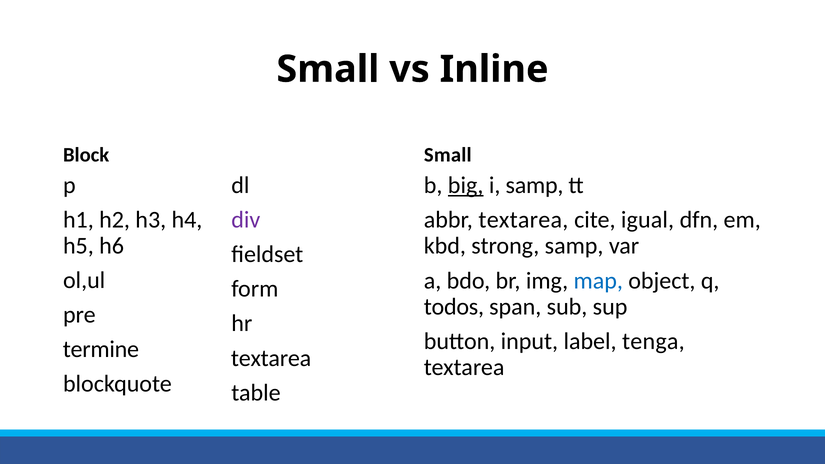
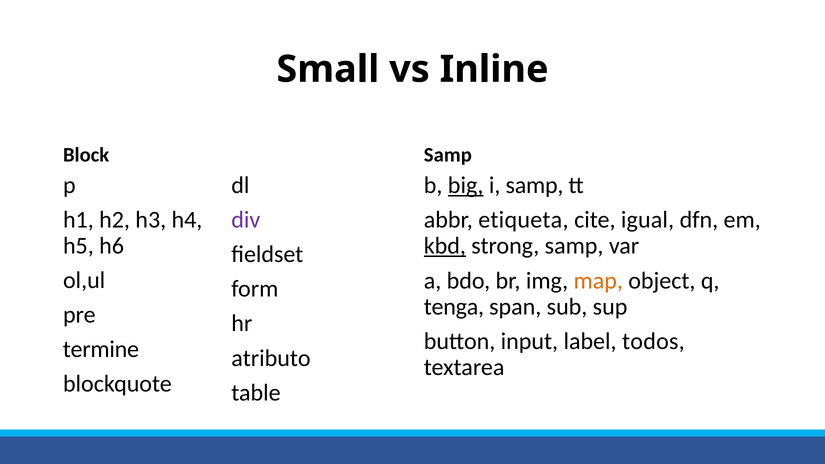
Small at (448, 155): Small -> Samp
abbr textarea: textarea -> etiqueta
kbd underline: none -> present
map colour: blue -> orange
todos: todos -> tenga
tenga: tenga -> todos
textarea at (271, 358): textarea -> atributo
